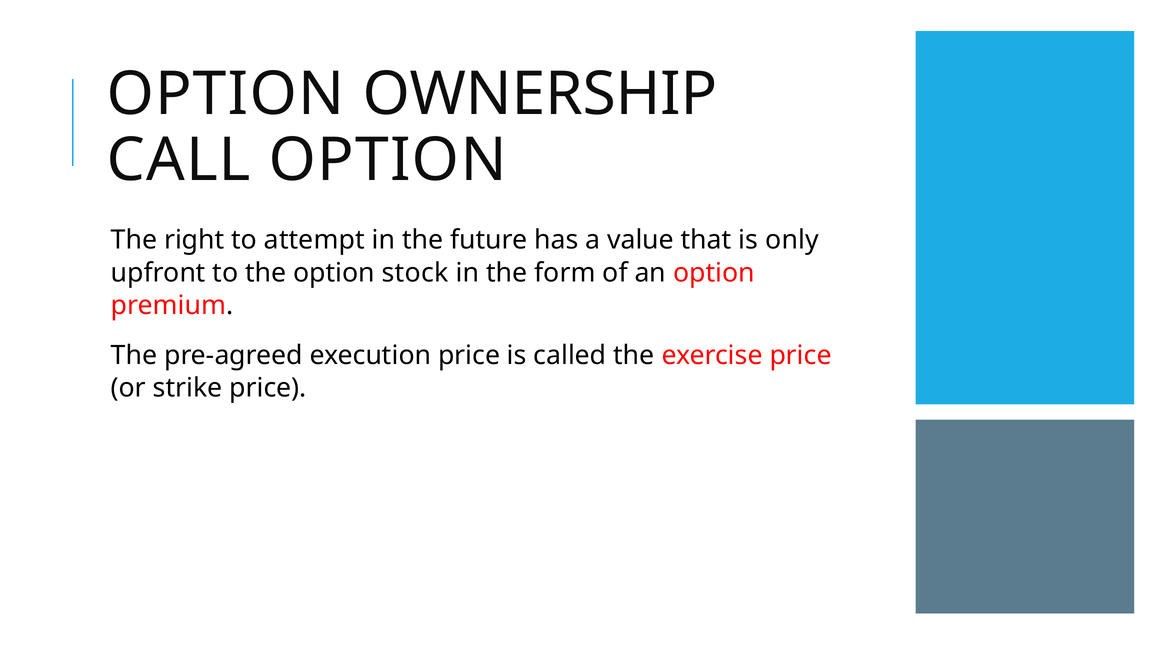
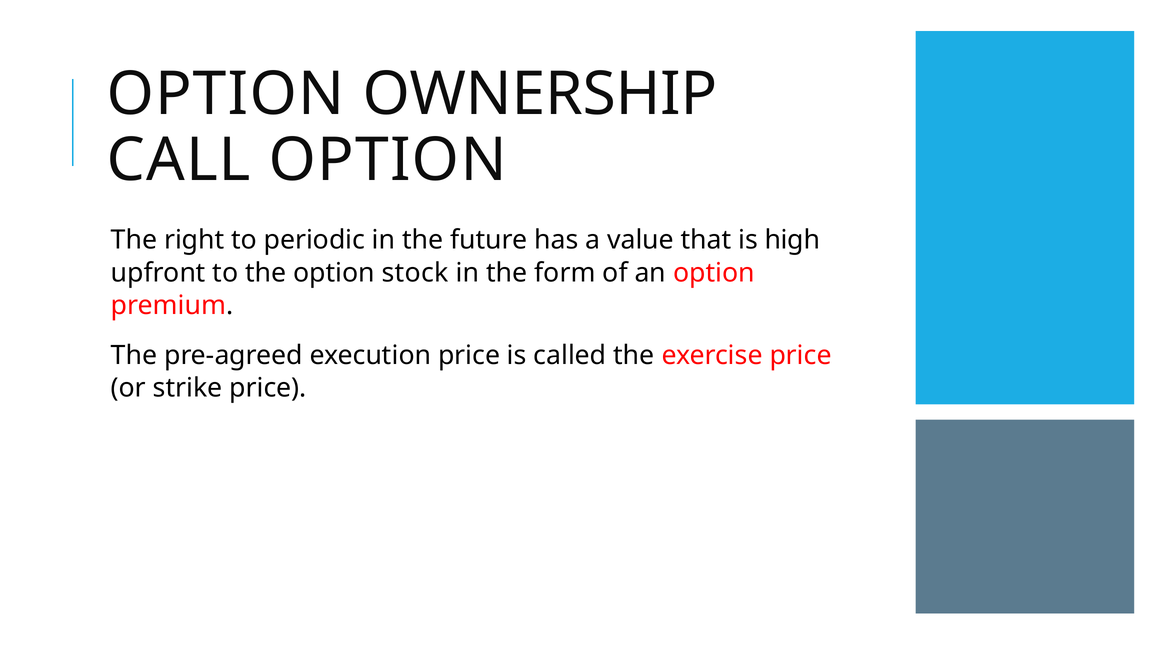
attempt: attempt -> periodic
only: only -> high
